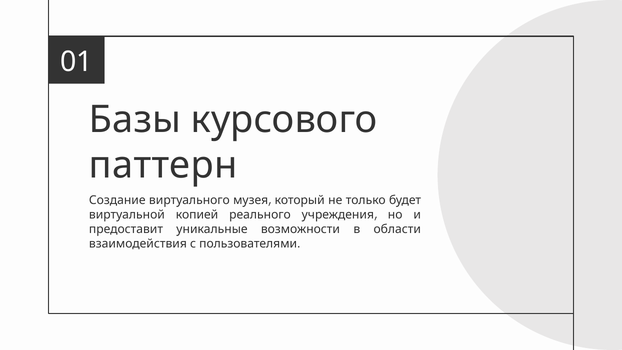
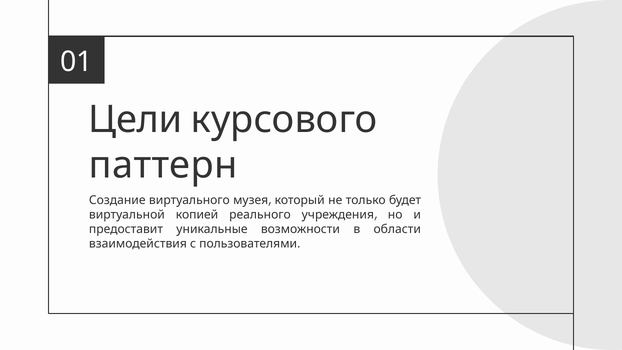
Базы: Базы -> Цели
